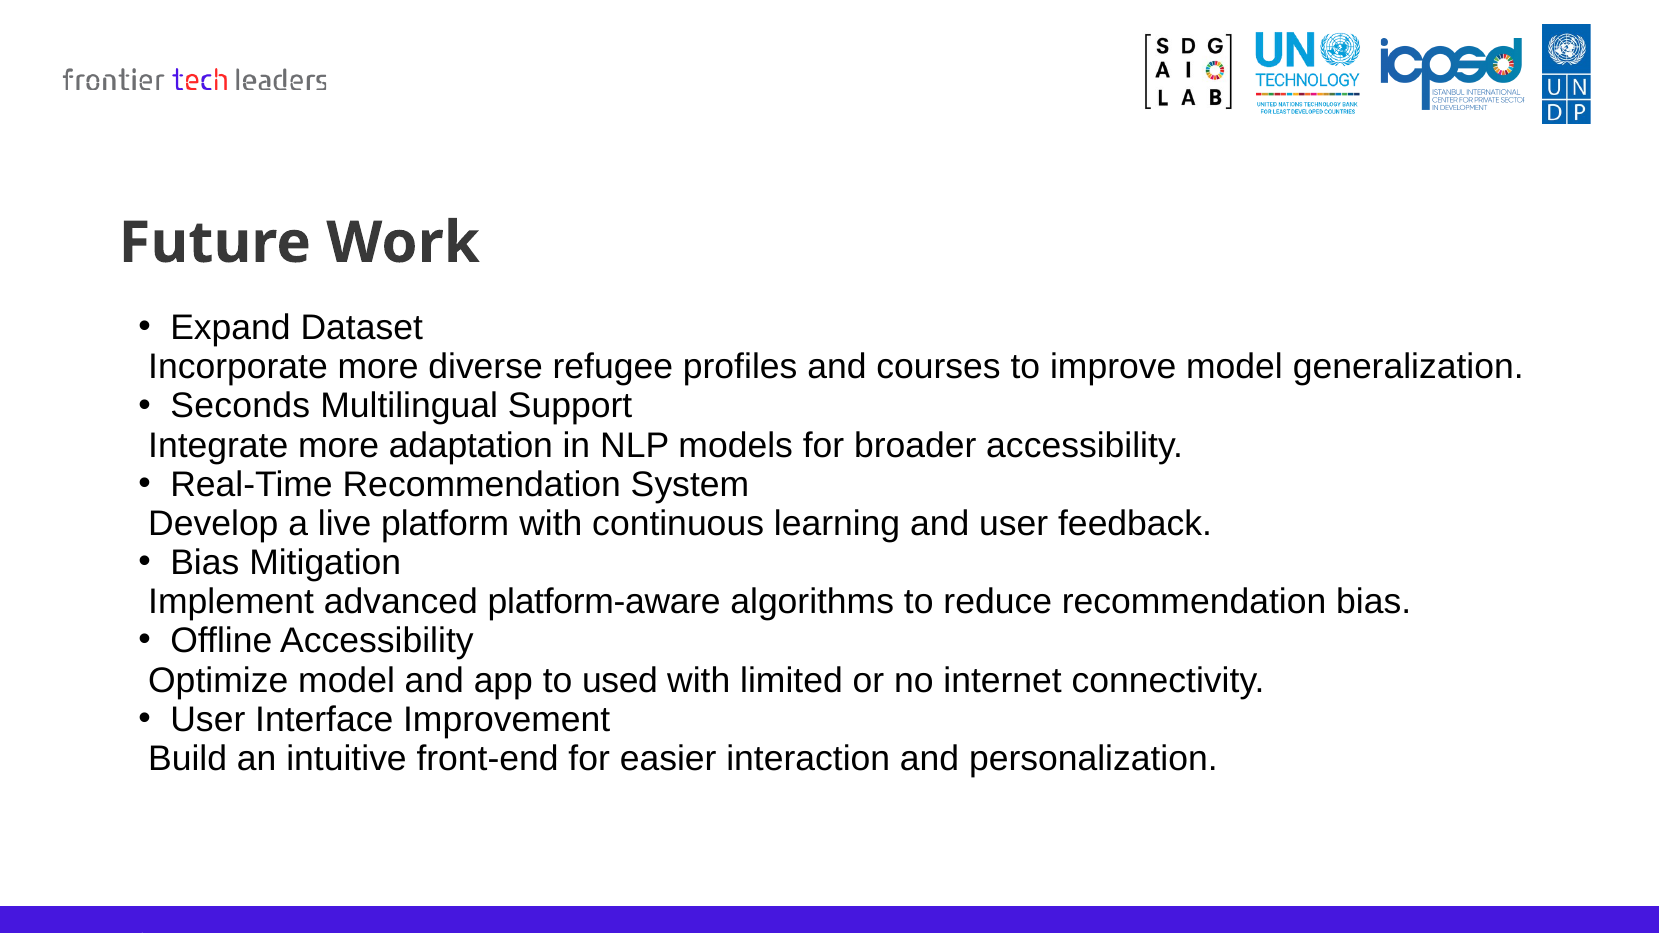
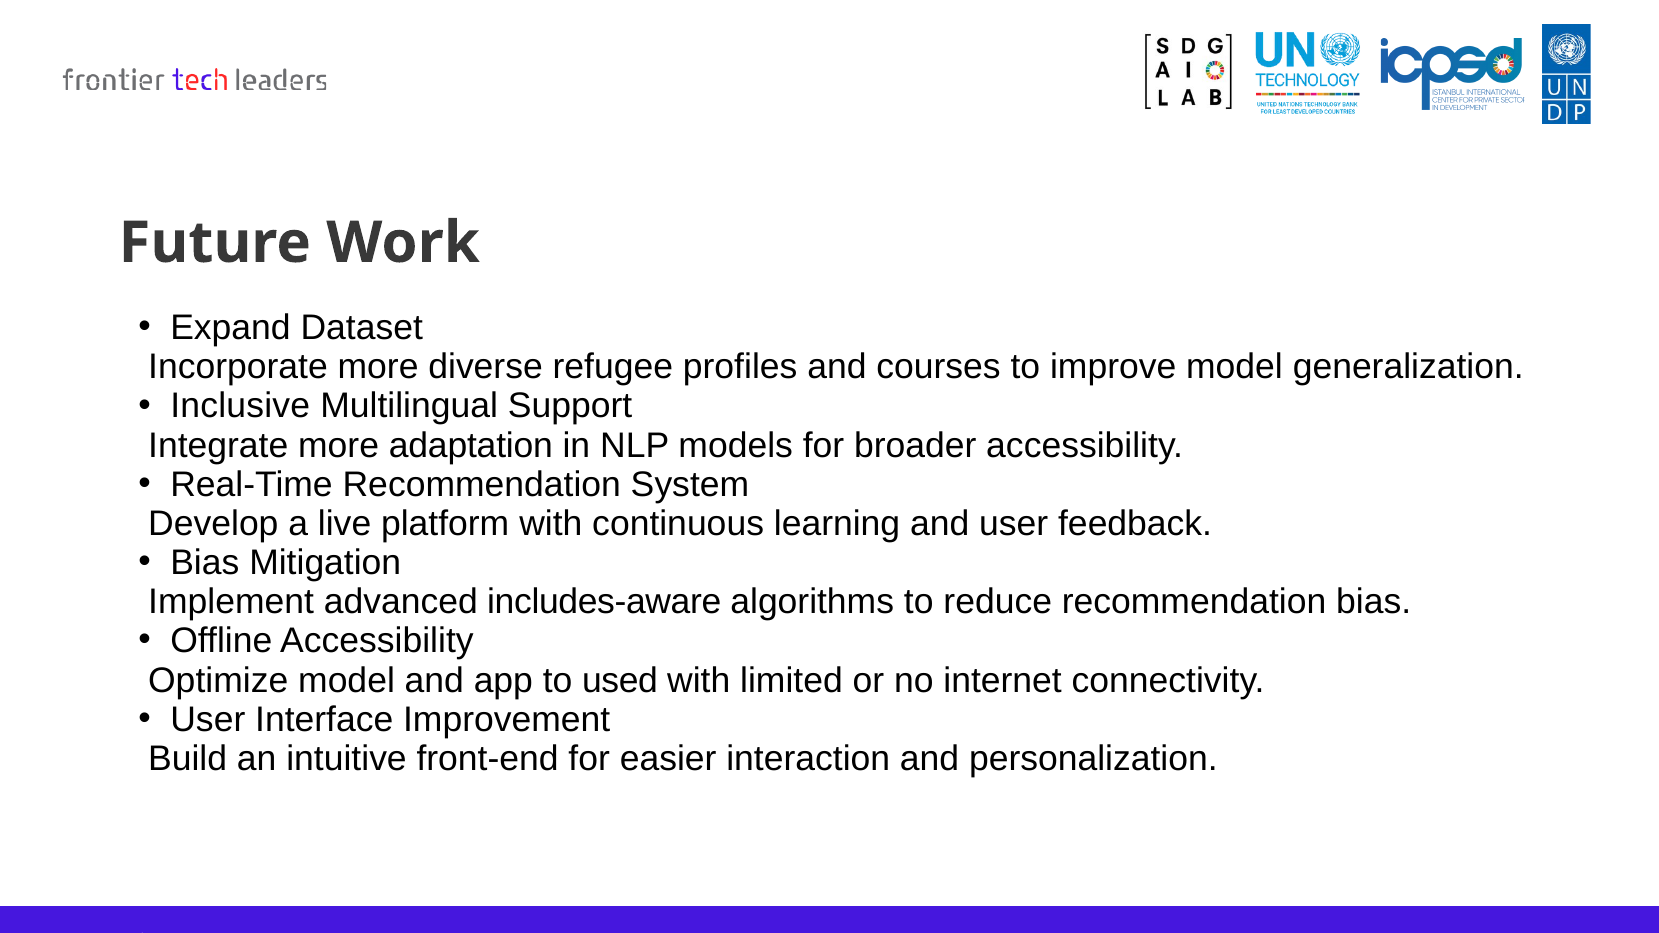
Seconds: Seconds -> Inclusive
platform-aware: platform-aware -> includes-aware
